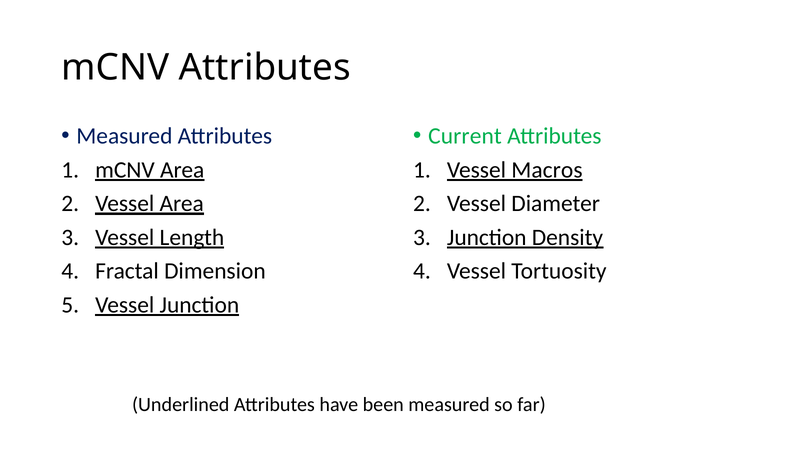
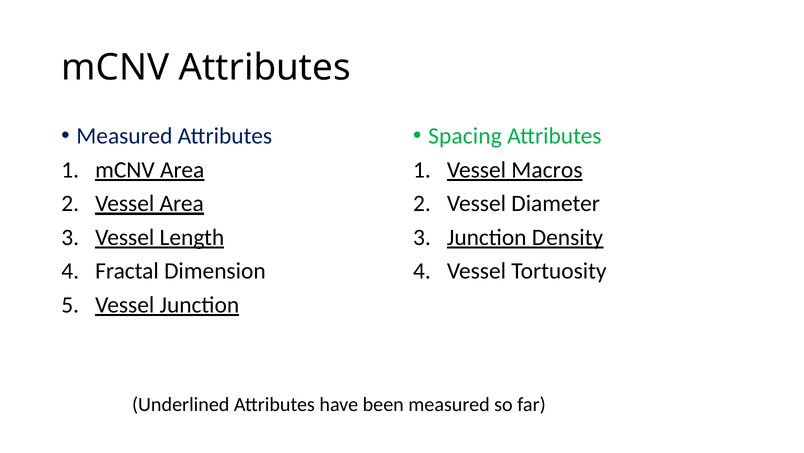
Current: Current -> Spacing
